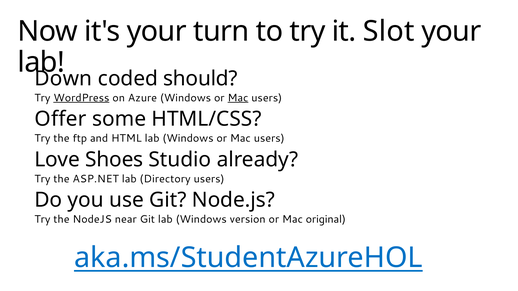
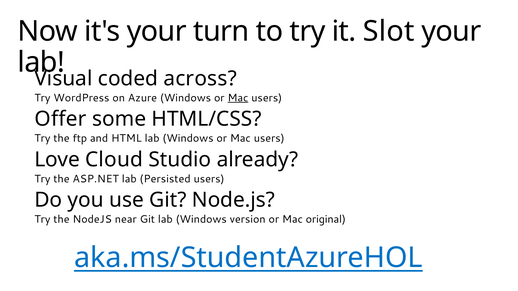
Down: Down -> Visual
should: should -> across
WordPress underline: present -> none
Shoes: Shoes -> Cloud
Directory: Directory -> Persisted
